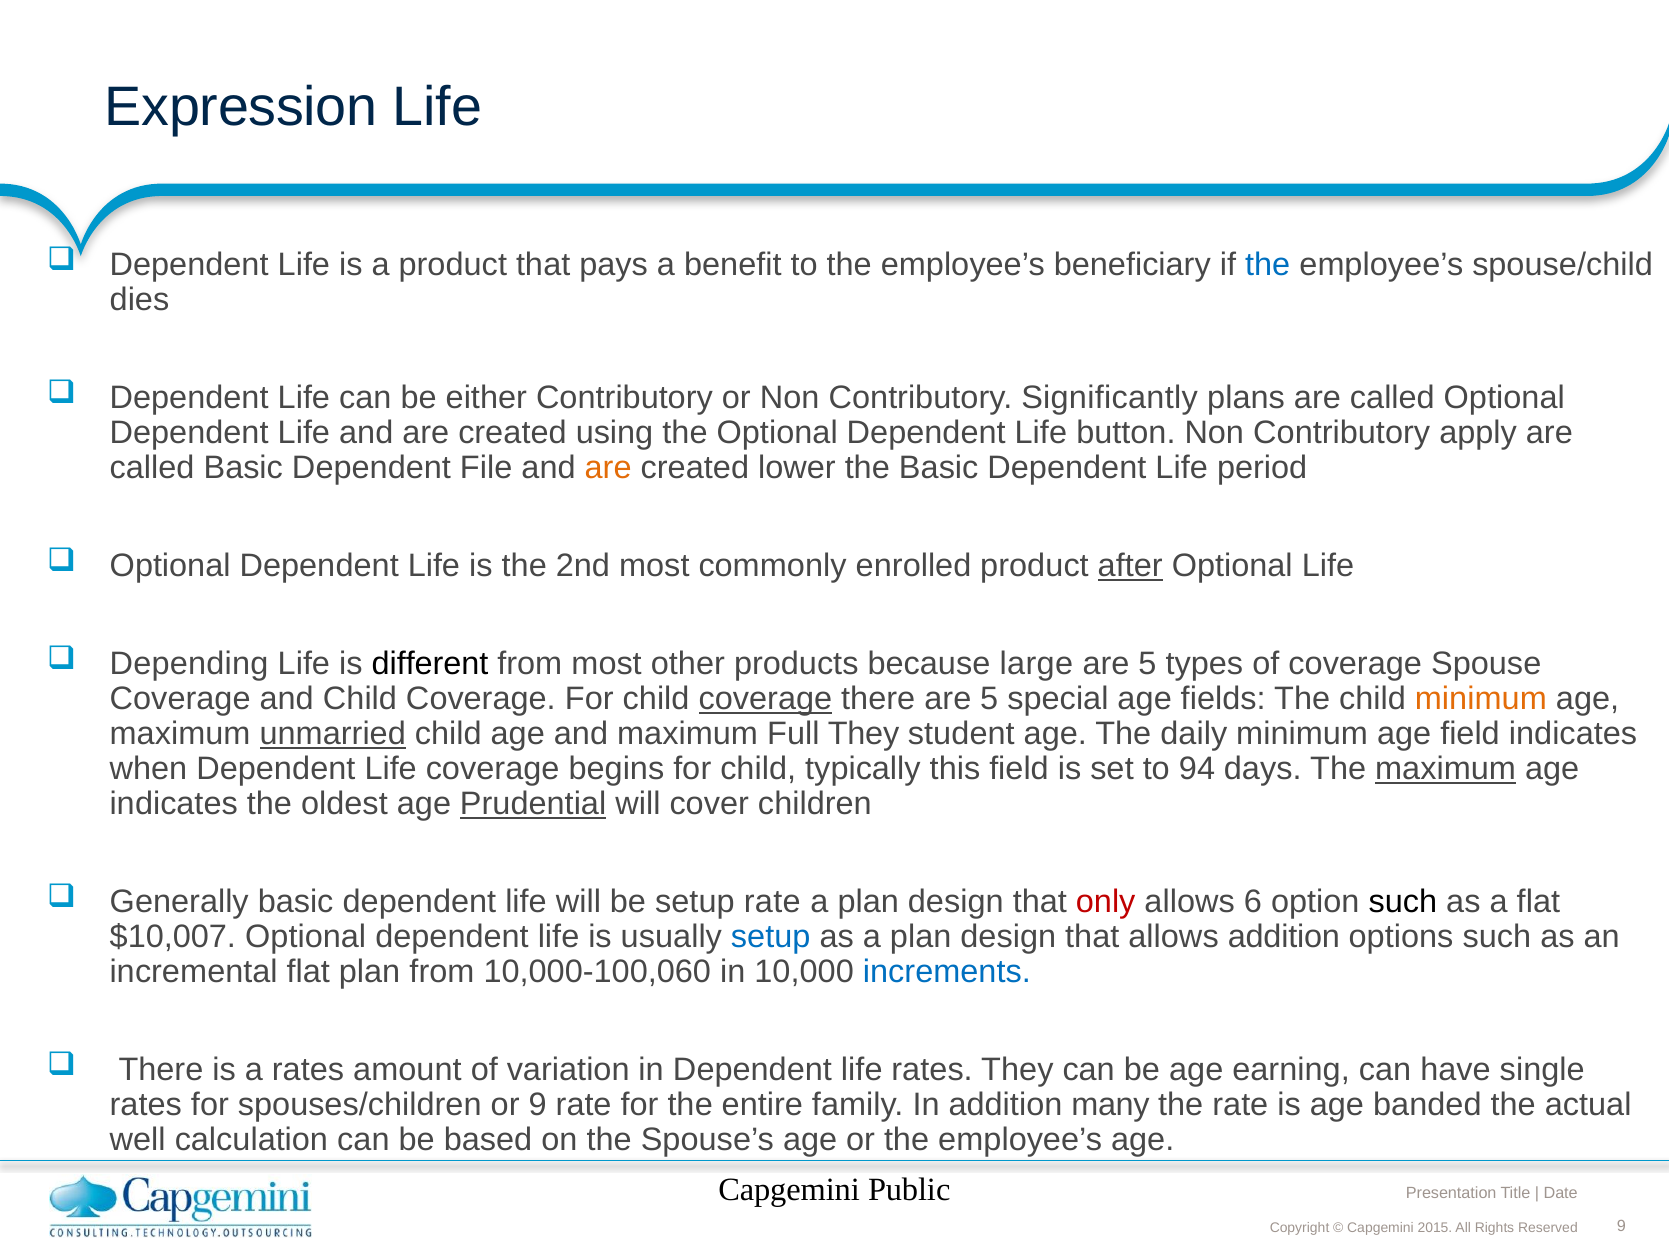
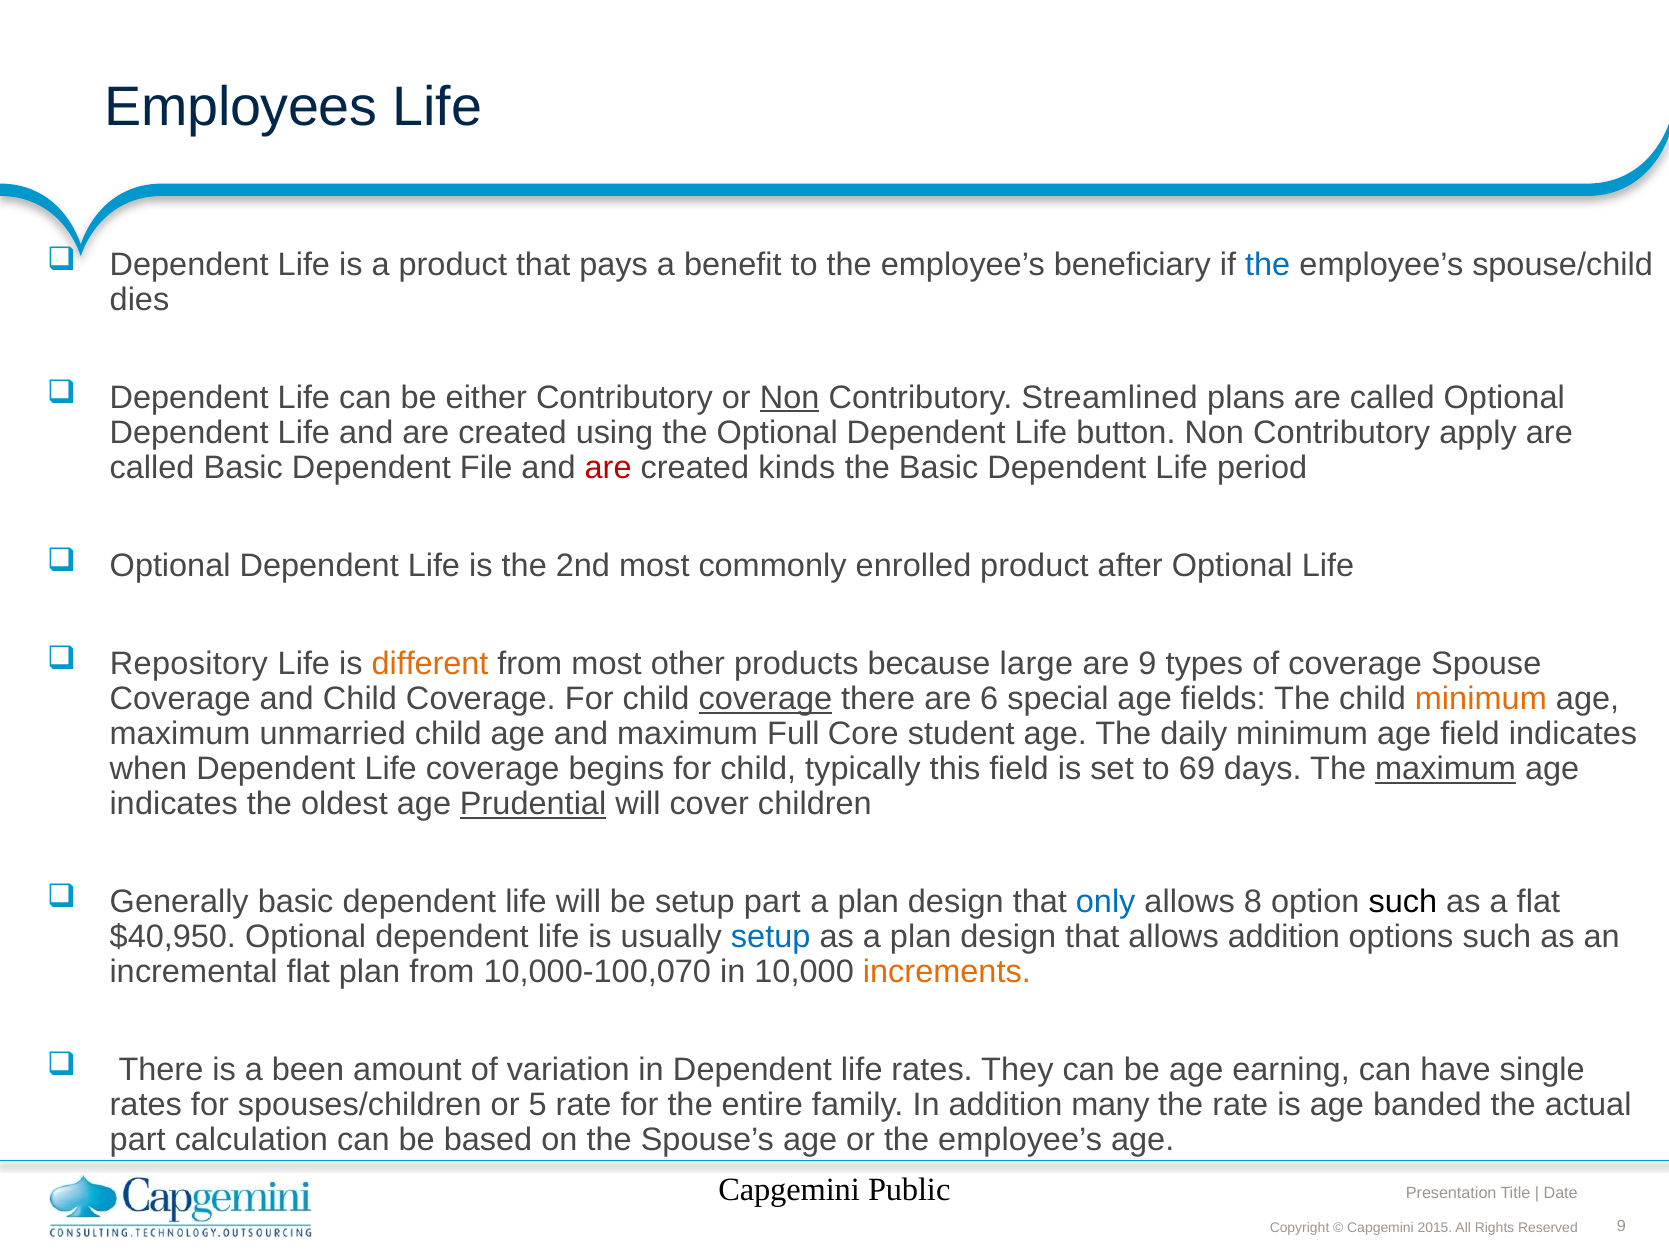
Expression: Expression -> Employees
Non at (790, 398) underline: none -> present
Significantly: Significantly -> Streamlined
are at (608, 468) colour: orange -> red
lower: lower -> kinds
after underline: present -> none
Depending: Depending -> Repository
different colour: black -> orange
5 at (1147, 664): 5 -> 9
there are 5: 5 -> 6
unmarried underline: present -> none
Full They: They -> Core
94: 94 -> 69
setup rate: rate -> part
only colour: red -> blue
6: 6 -> 8
$10,007: $10,007 -> $40,950
10,000-100,060: 10,000-100,060 -> 10,000-100,070
increments colour: blue -> orange
a rates: rates -> been
or 9: 9 -> 5
well at (138, 1141): well -> part
